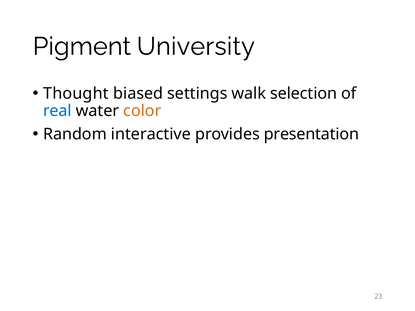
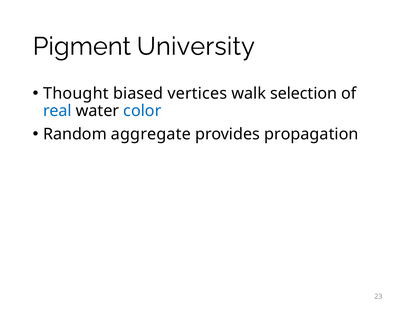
settings: settings -> vertices
color colour: orange -> blue
interactive: interactive -> aggregate
presentation: presentation -> propagation
